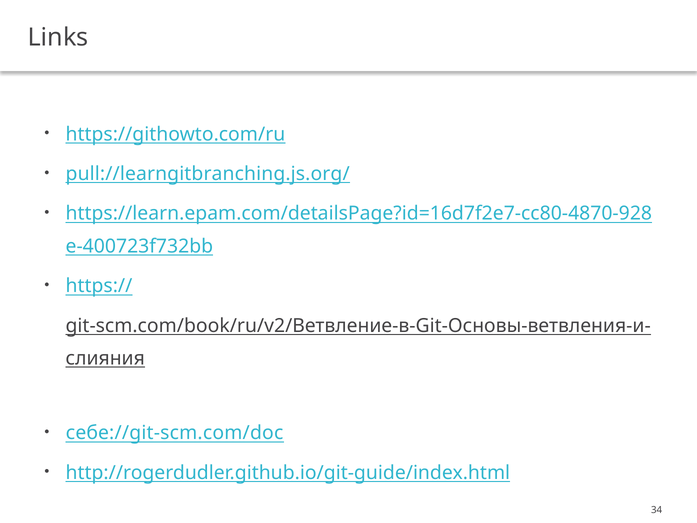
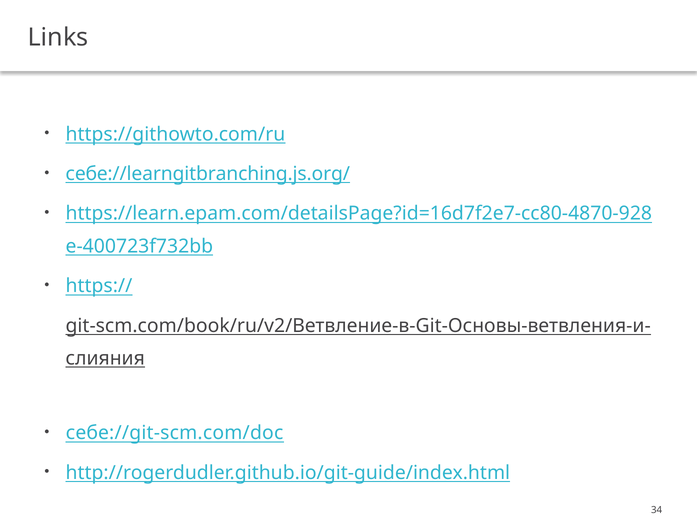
pull://learngitbranching.js.org/: pull://learngitbranching.js.org/ -> себе://learngitbranching.js.org/
